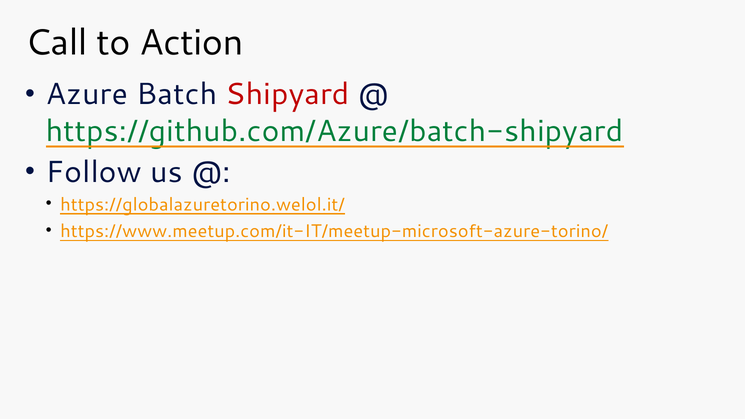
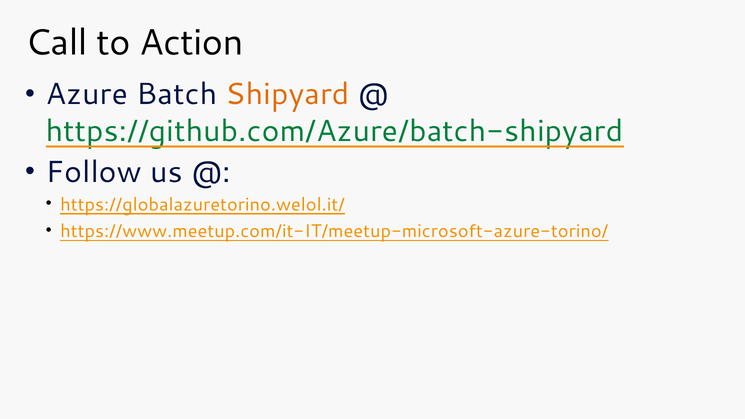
Shipyard colour: red -> orange
